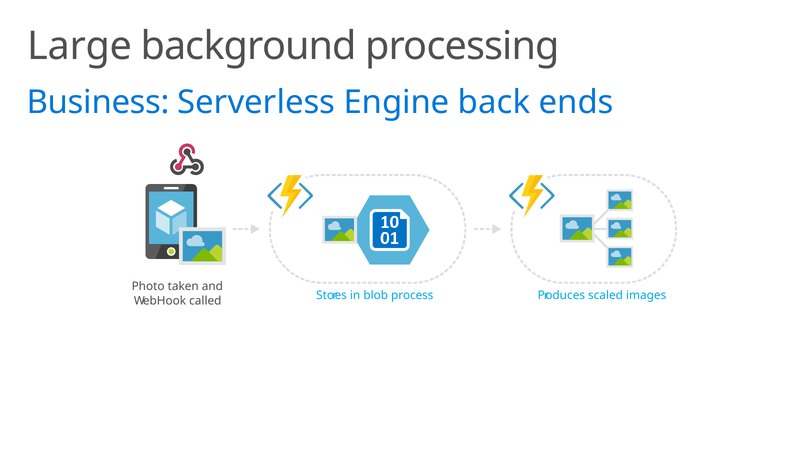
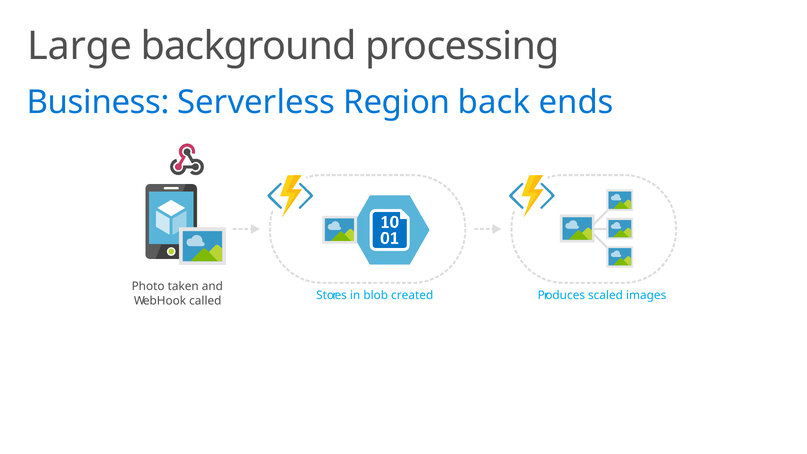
Engine: Engine -> Region
process: process -> created
